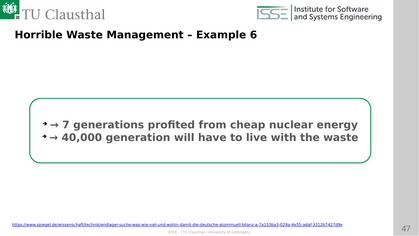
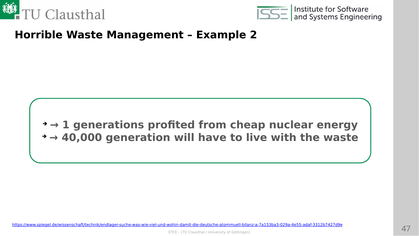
6: 6 -> 2
7: 7 -> 1
